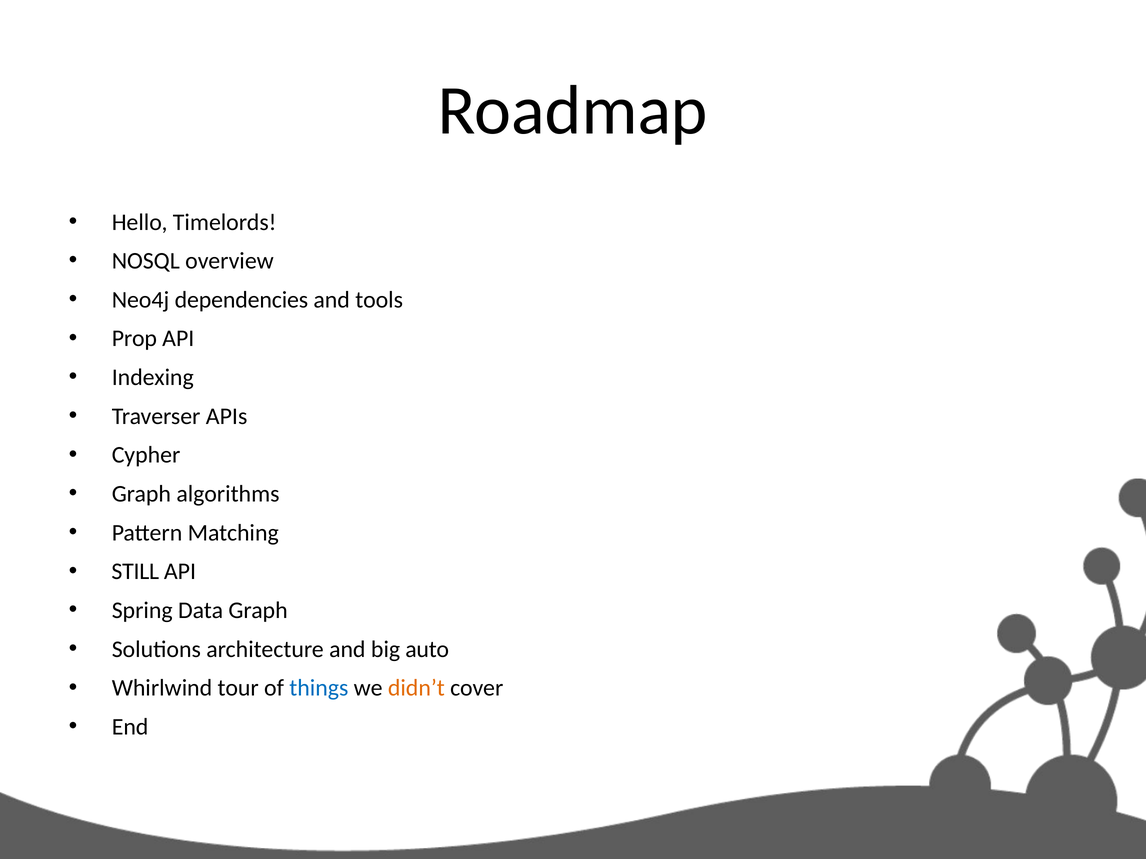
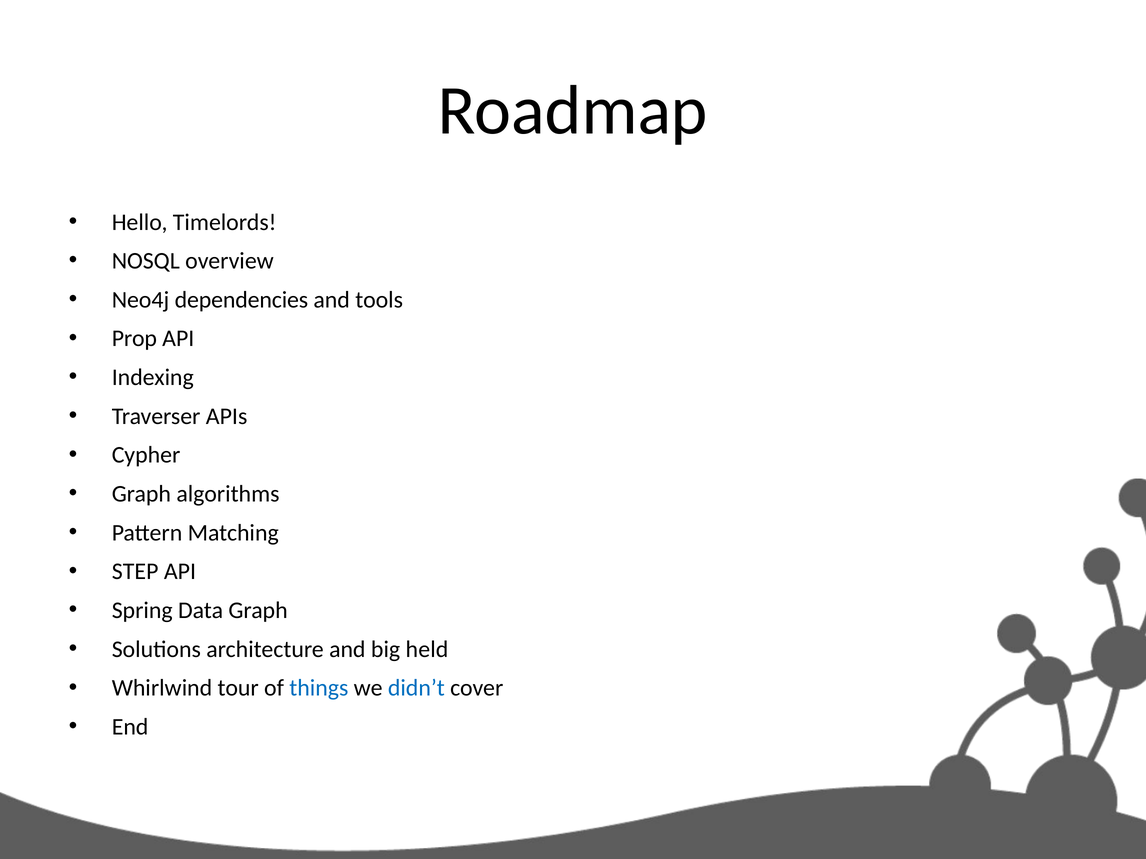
STILL: STILL -> STEP
auto: auto -> held
didn’t colour: orange -> blue
